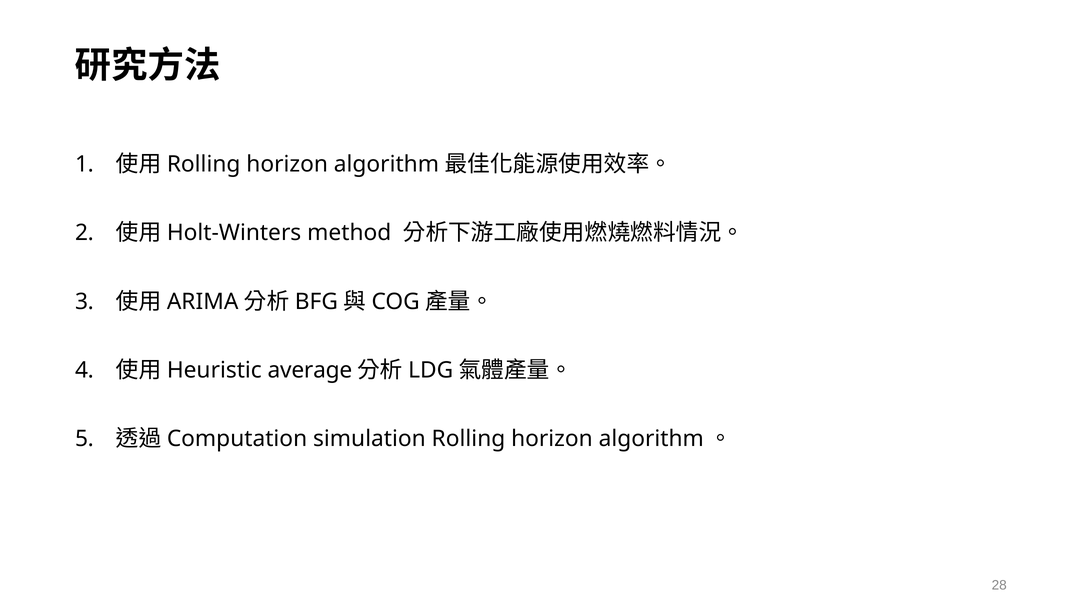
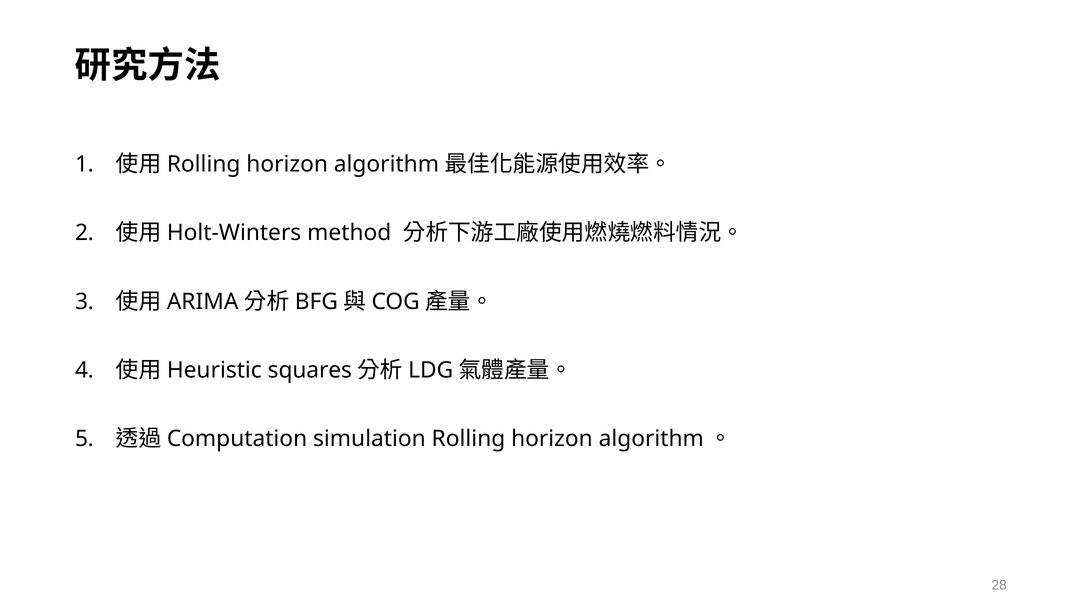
average: average -> squares
